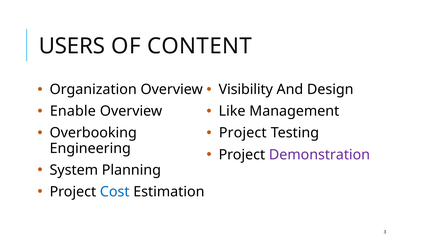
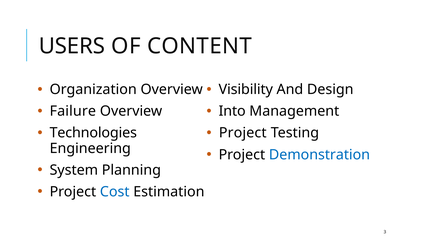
Enable: Enable -> Failure
Like: Like -> Into
Overbooking: Overbooking -> Technologies
Demonstration colour: purple -> blue
